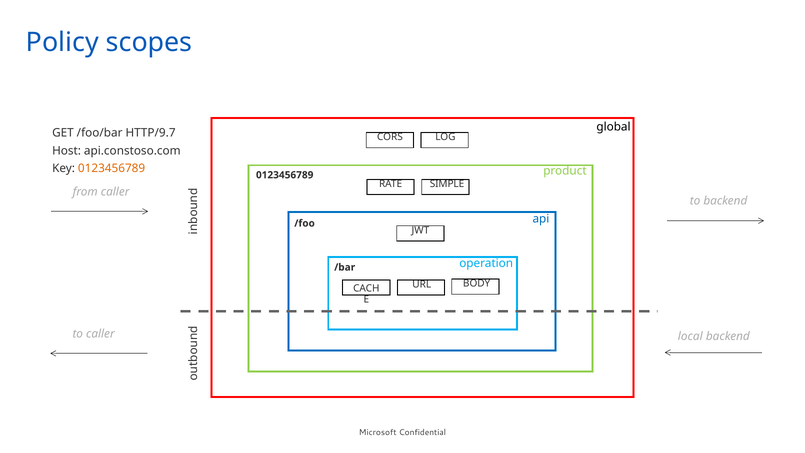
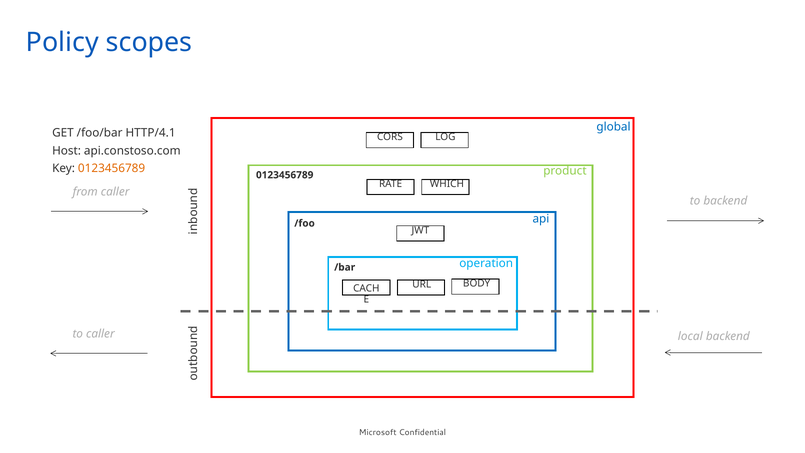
global colour: black -> blue
HTTP/9.7: HTTP/9.7 -> HTTP/4.1
SIMPLE: SIMPLE -> WHICH
